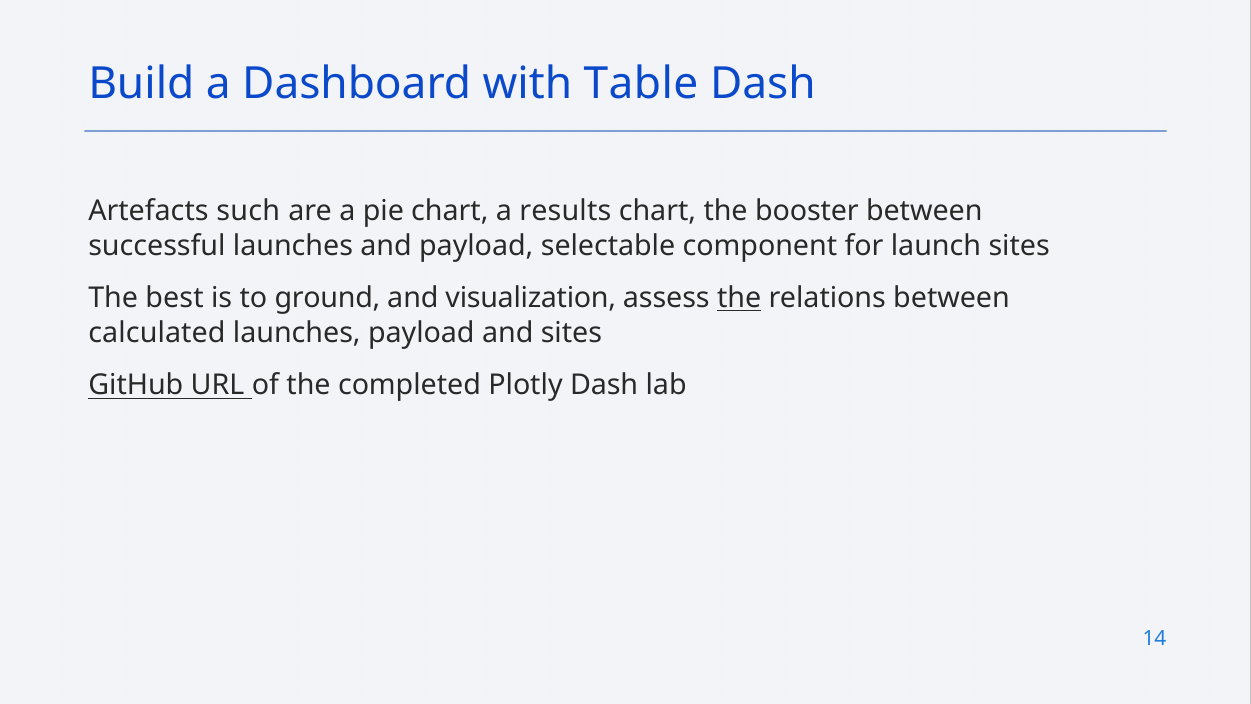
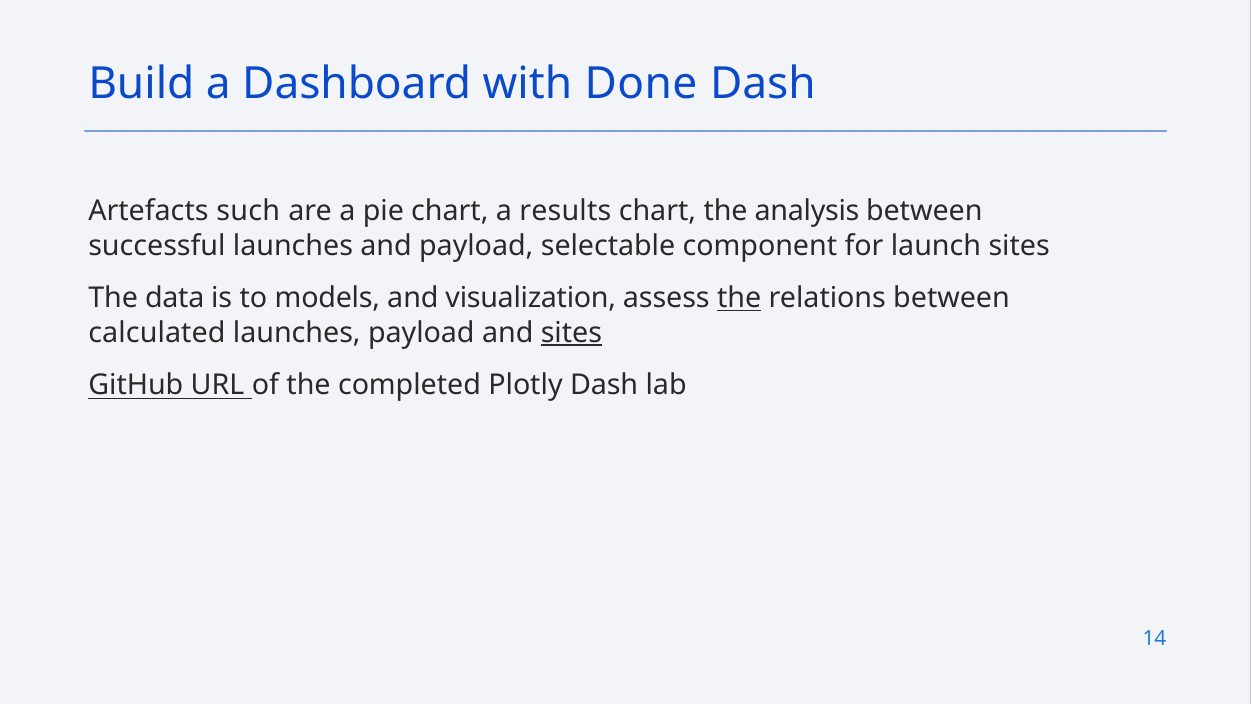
Table: Table -> Done
booster: booster -> analysis
best: best -> data
ground: ground -> models
sites at (571, 332) underline: none -> present
